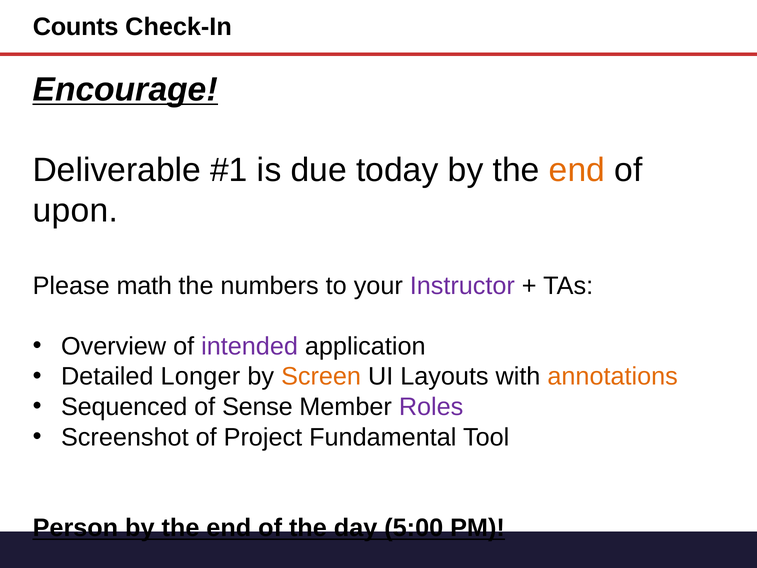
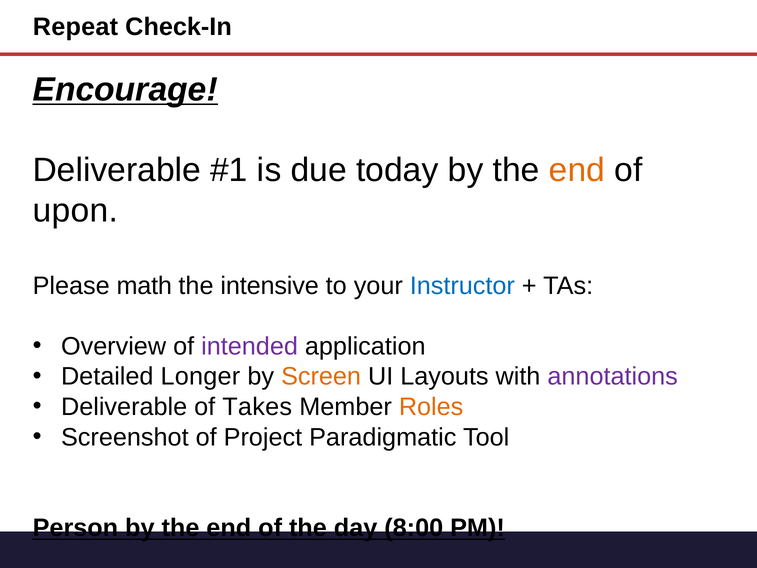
Counts: Counts -> Repeat
numbers: numbers -> intensive
Instructor colour: purple -> blue
annotations colour: orange -> purple
Sequenced at (124, 407): Sequenced -> Deliverable
Sense: Sense -> Takes
Roles colour: purple -> orange
Fundamental: Fundamental -> Paradigmatic
5:00: 5:00 -> 8:00
